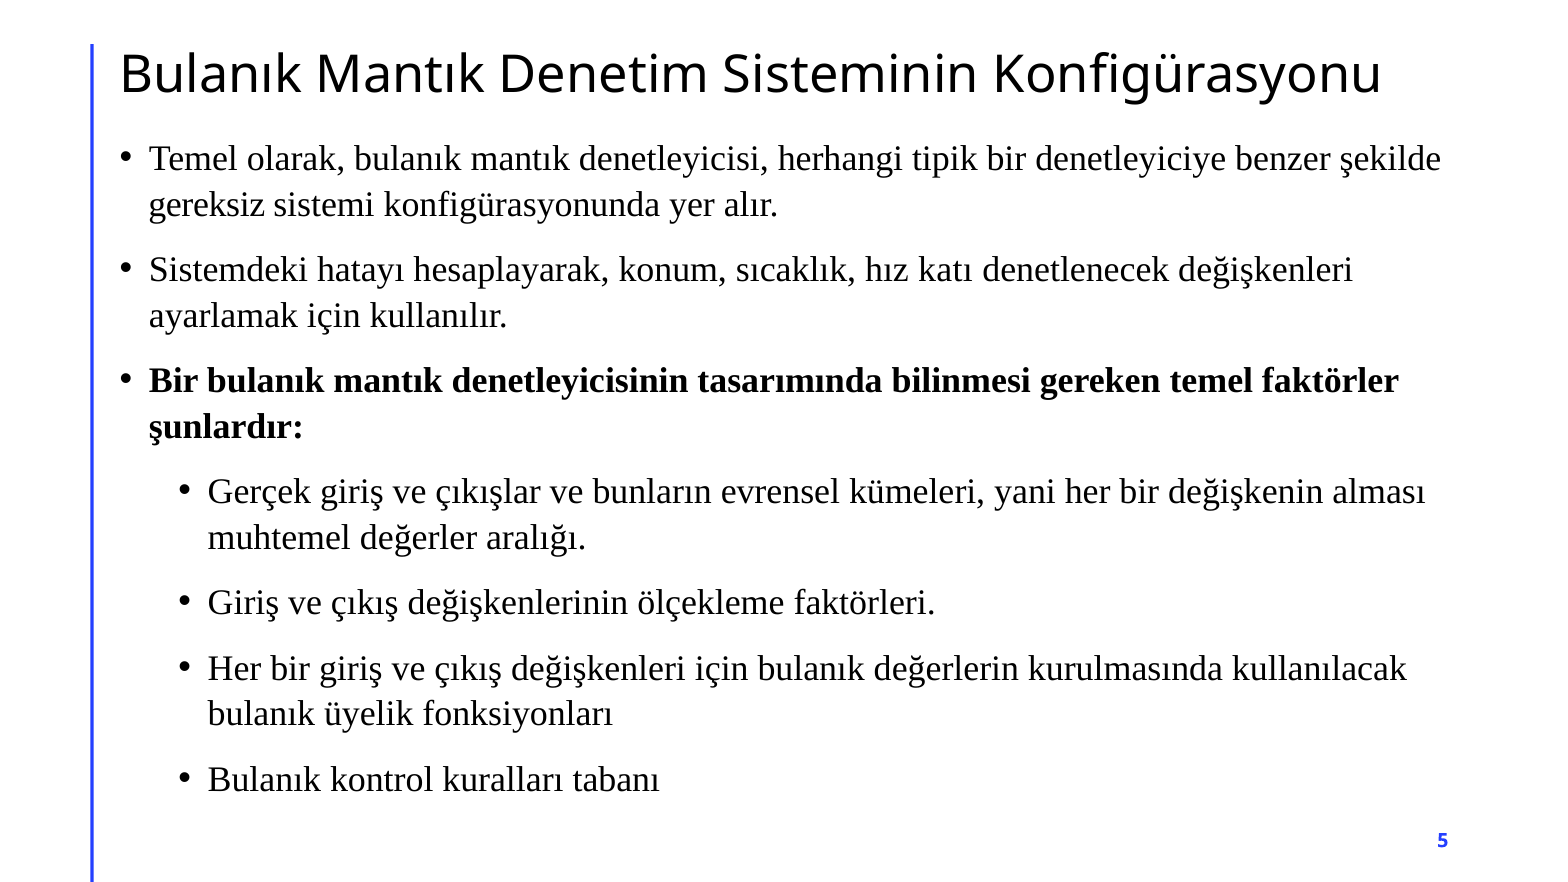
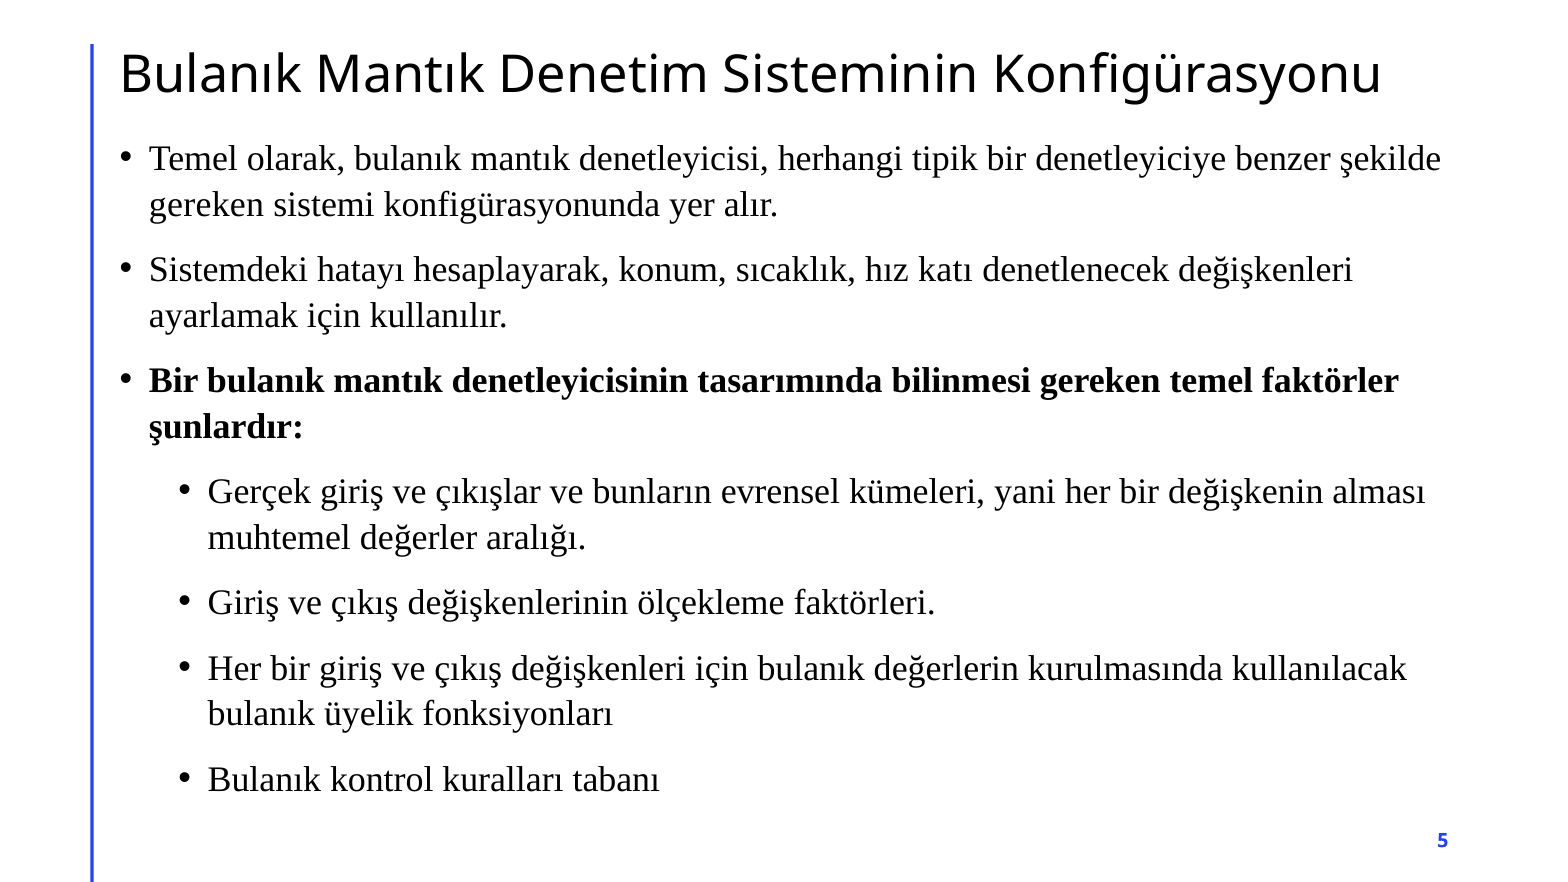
gereksiz at (207, 204): gereksiz -> gereken
